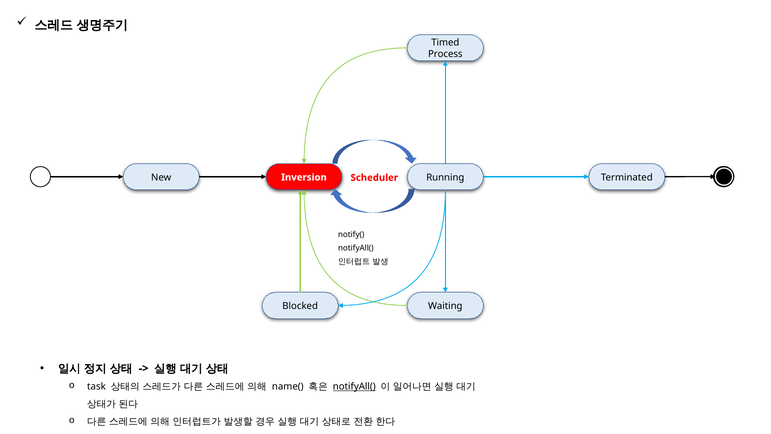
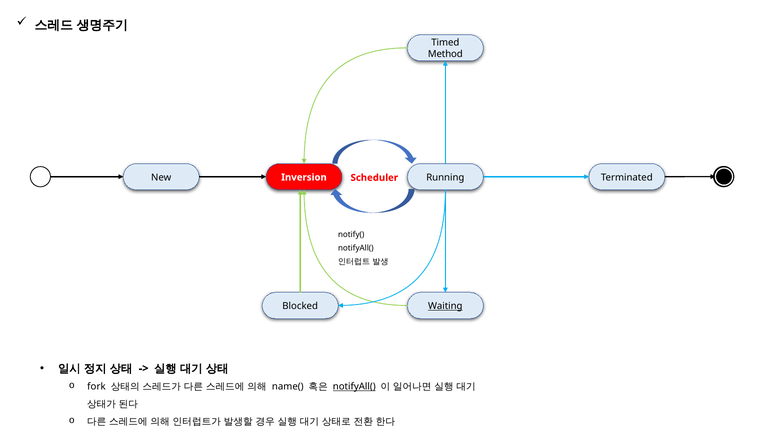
Process: Process -> Method
Waiting underline: none -> present
task: task -> fork
